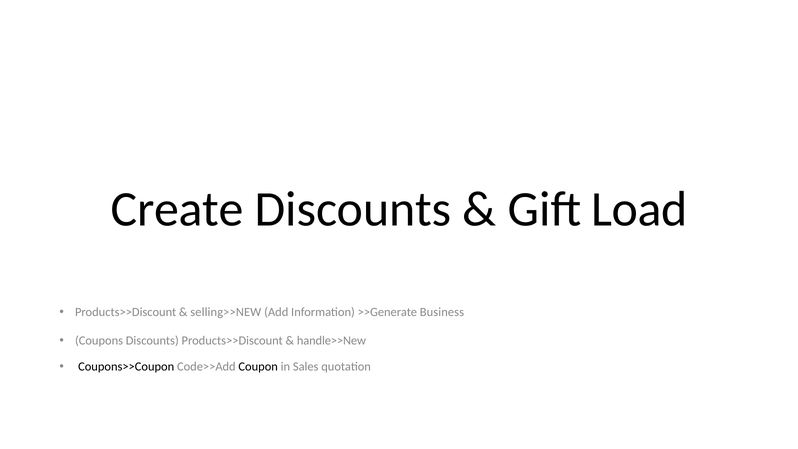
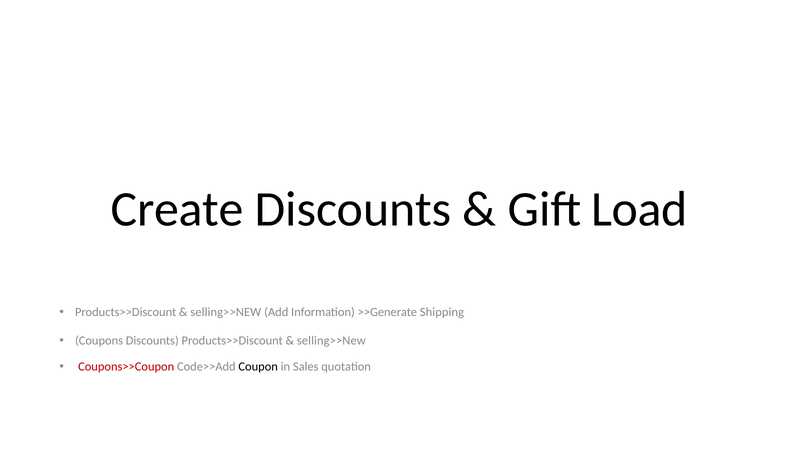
Business: Business -> Shipping
handle>>New at (331, 341): handle>>New -> selling>>New
Coupons>>Coupon colour: black -> red
